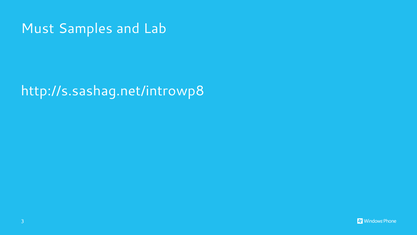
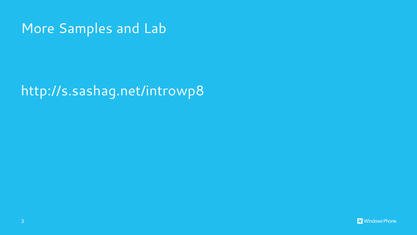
Must: Must -> More
